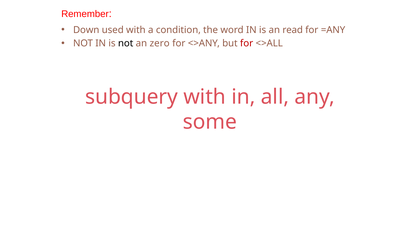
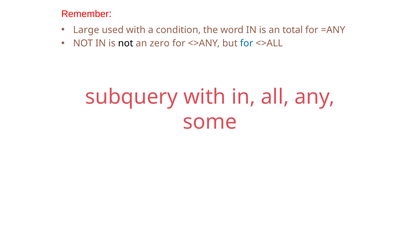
Down: Down -> Large
read: read -> total
for at (247, 44) colour: red -> blue
